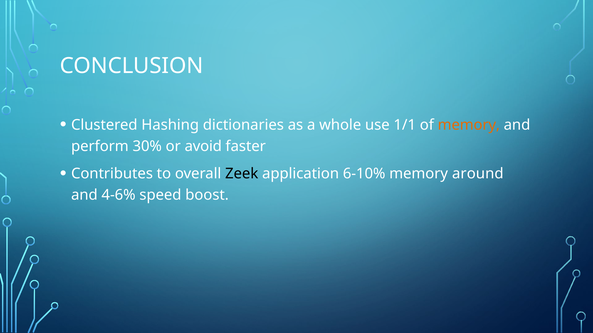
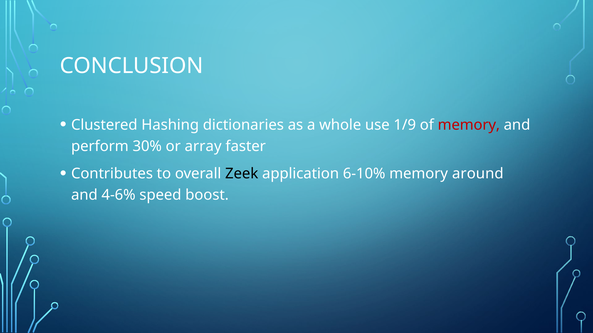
1/1: 1/1 -> 1/9
memory at (469, 125) colour: orange -> red
avoid: avoid -> array
